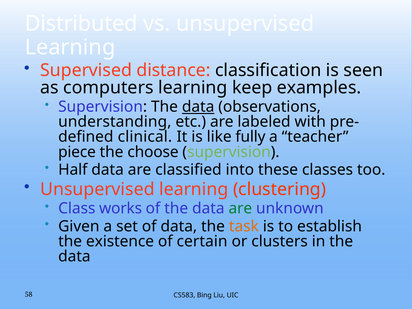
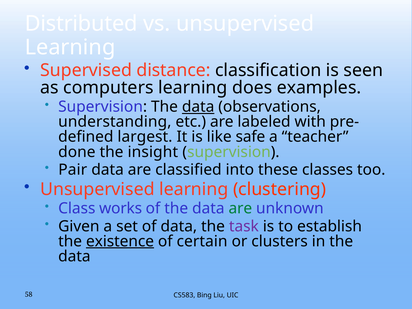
keep: keep -> does
clinical: clinical -> largest
fully: fully -> safe
piece: piece -> done
choose: choose -> insight
Half: Half -> Pair
task colour: orange -> purple
existence underline: none -> present
